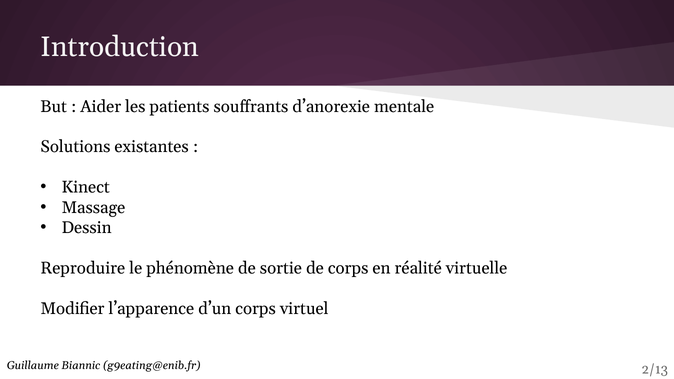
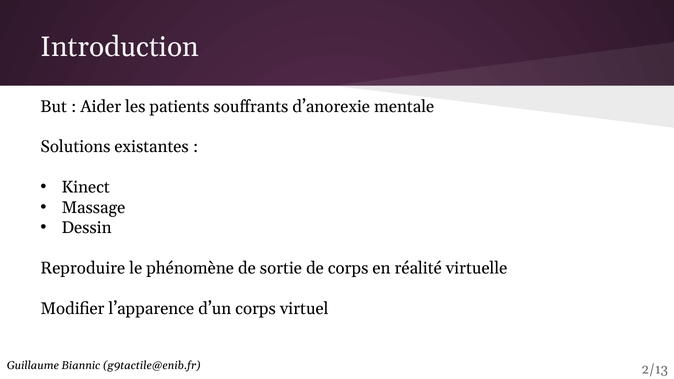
g9eating@enib.fr: g9eating@enib.fr -> g9tactile@enib.fr
